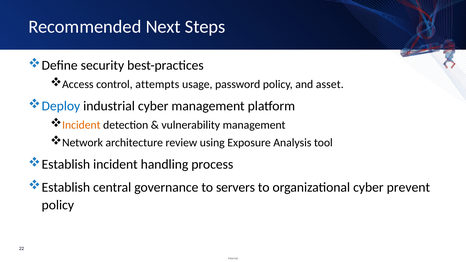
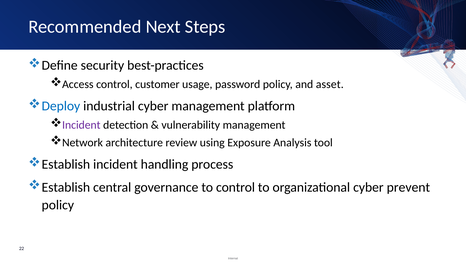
attempts: attempts -> customer
Incident at (81, 125) colour: orange -> purple
to servers: servers -> control
